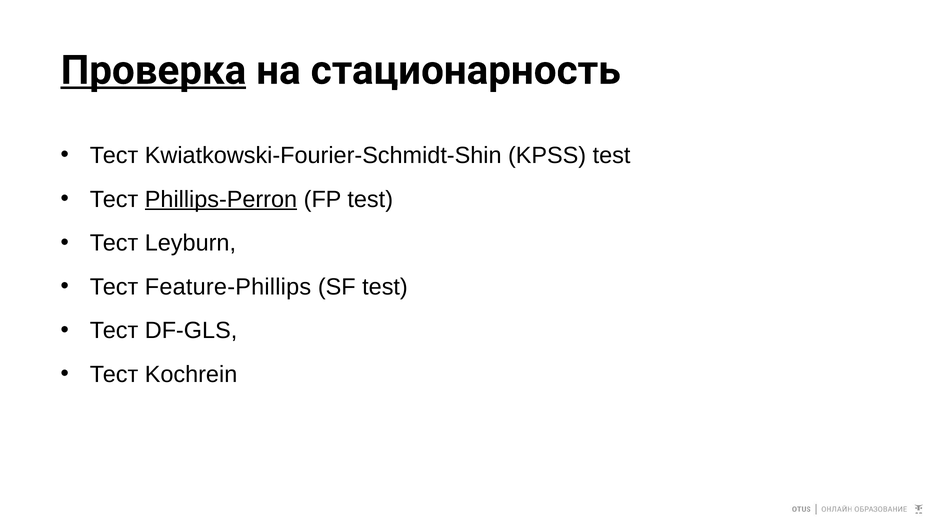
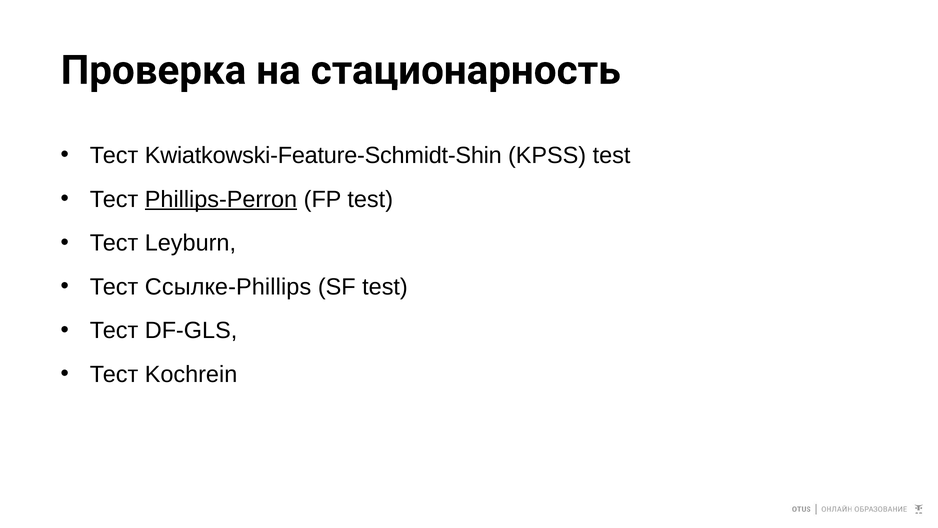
Проверка underline: present -> none
Kwiatkowski-Fourier-Schmidt-Shin: Kwiatkowski-Fourier-Schmidt-Shin -> Kwiatkowski-Feature-Schmidt-Shin
Feature-Phillips: Feature-Phillips -> Ссылке-Phillips
